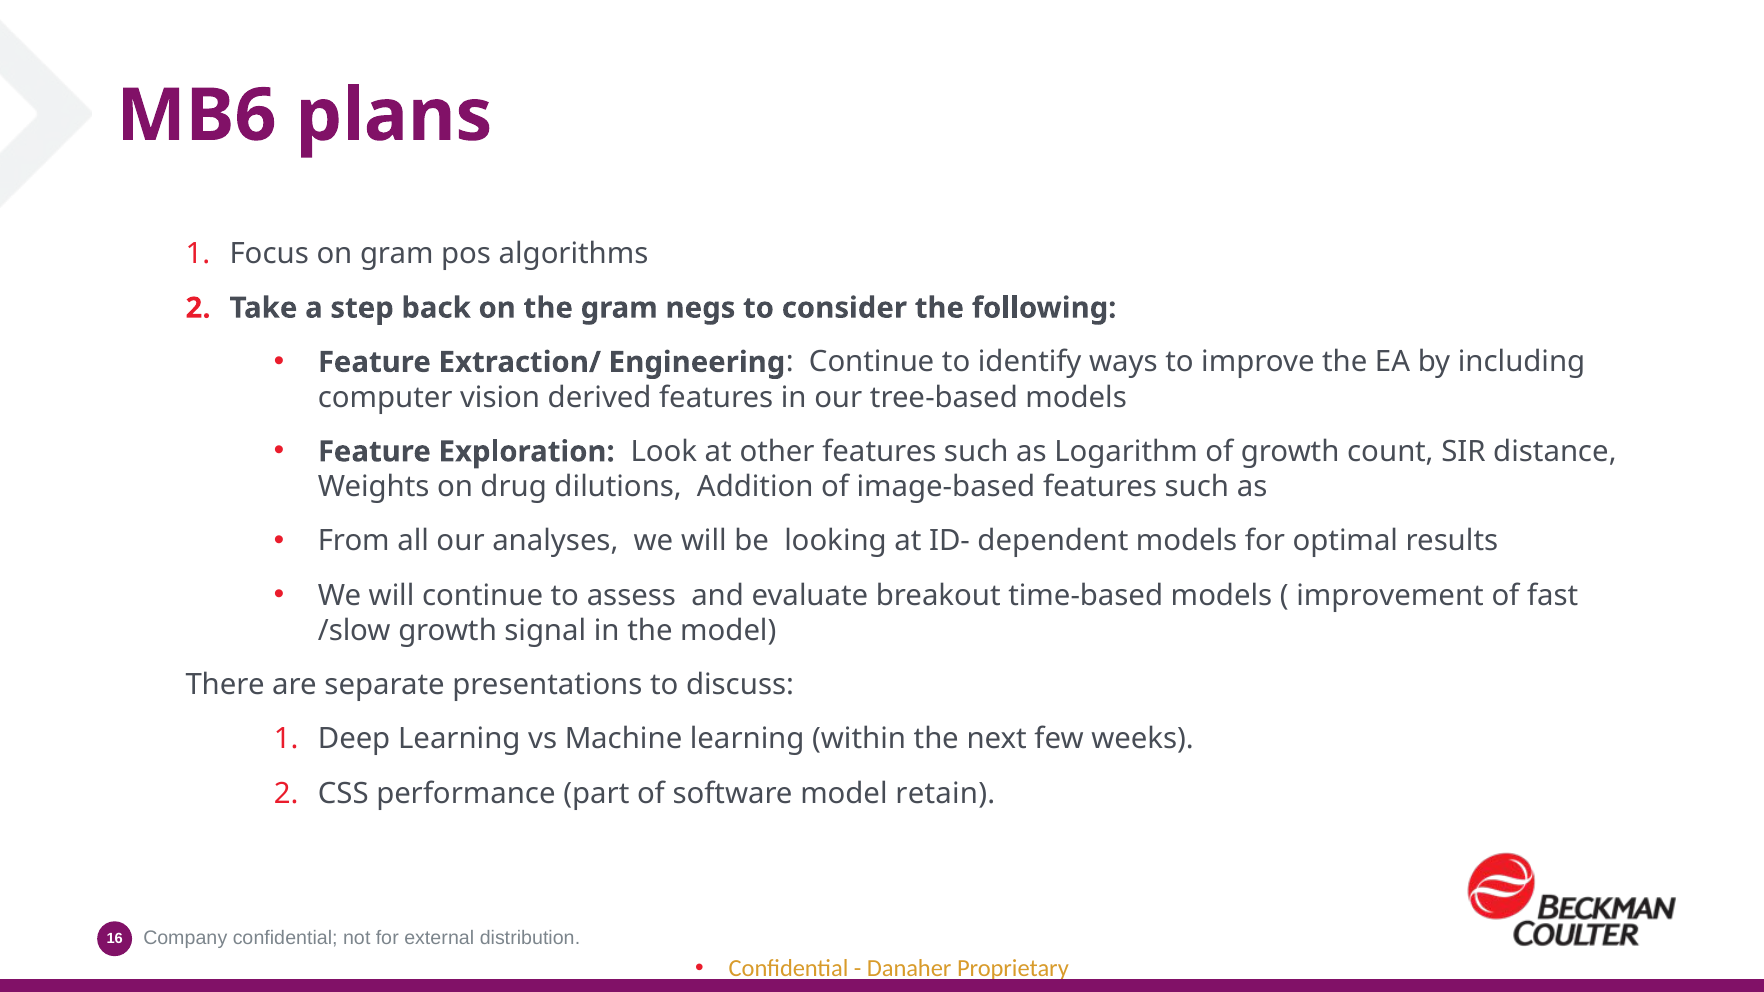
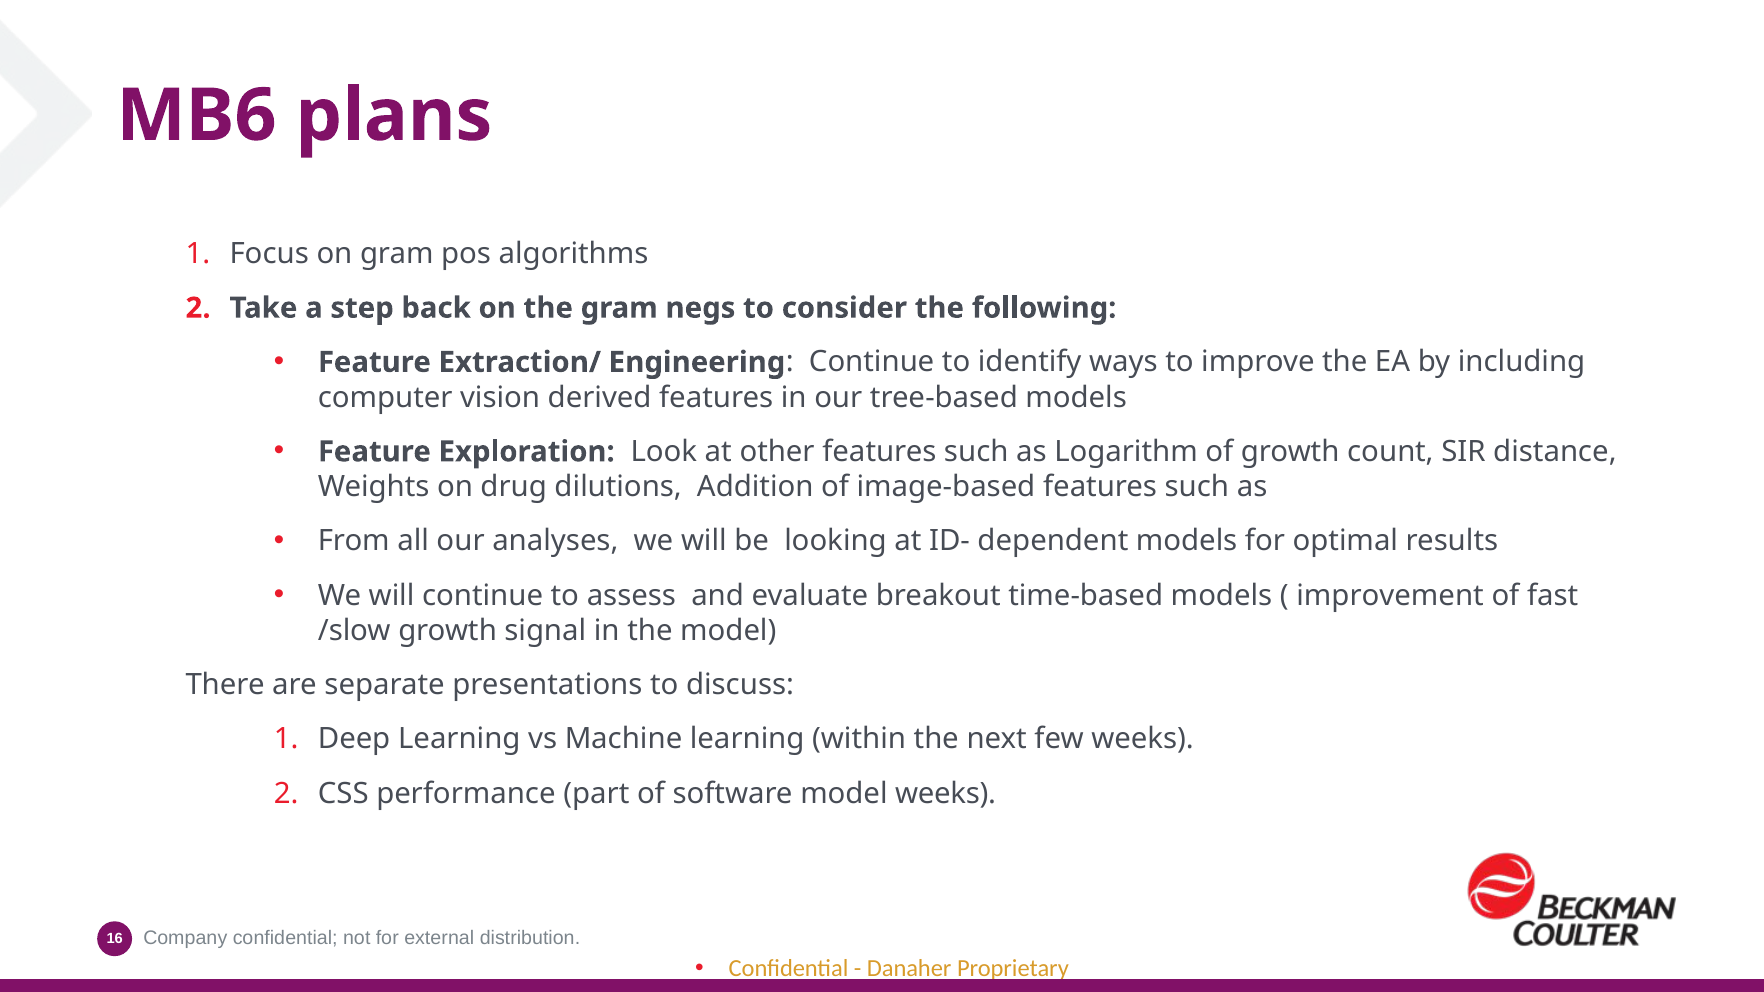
model retain: retain -> weeks
